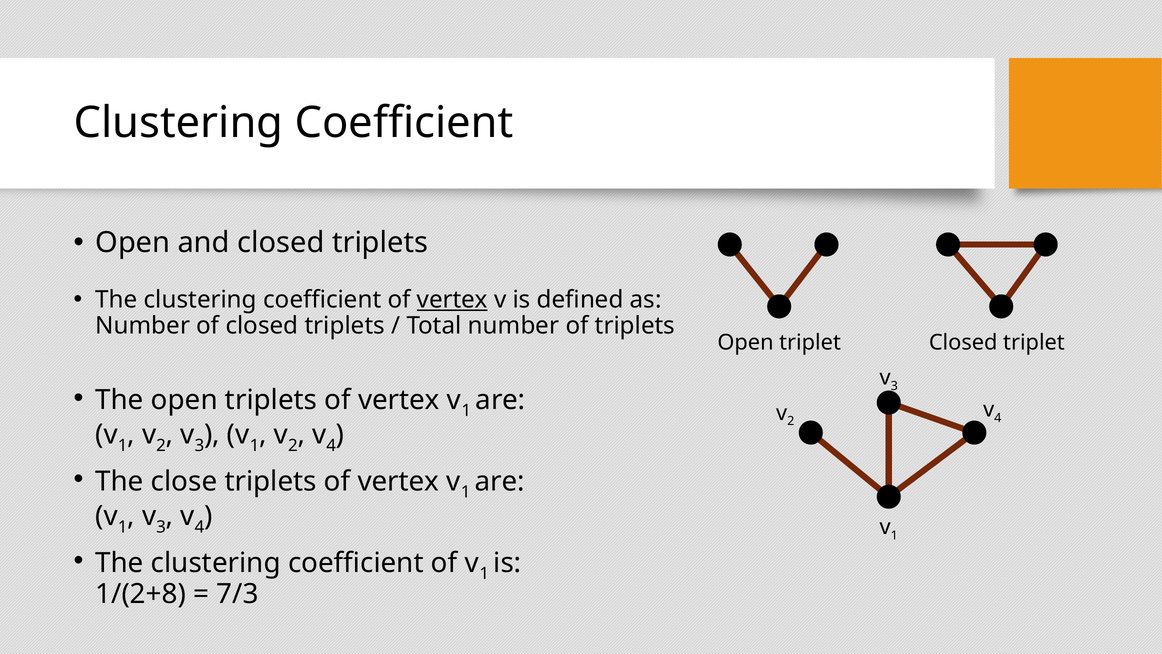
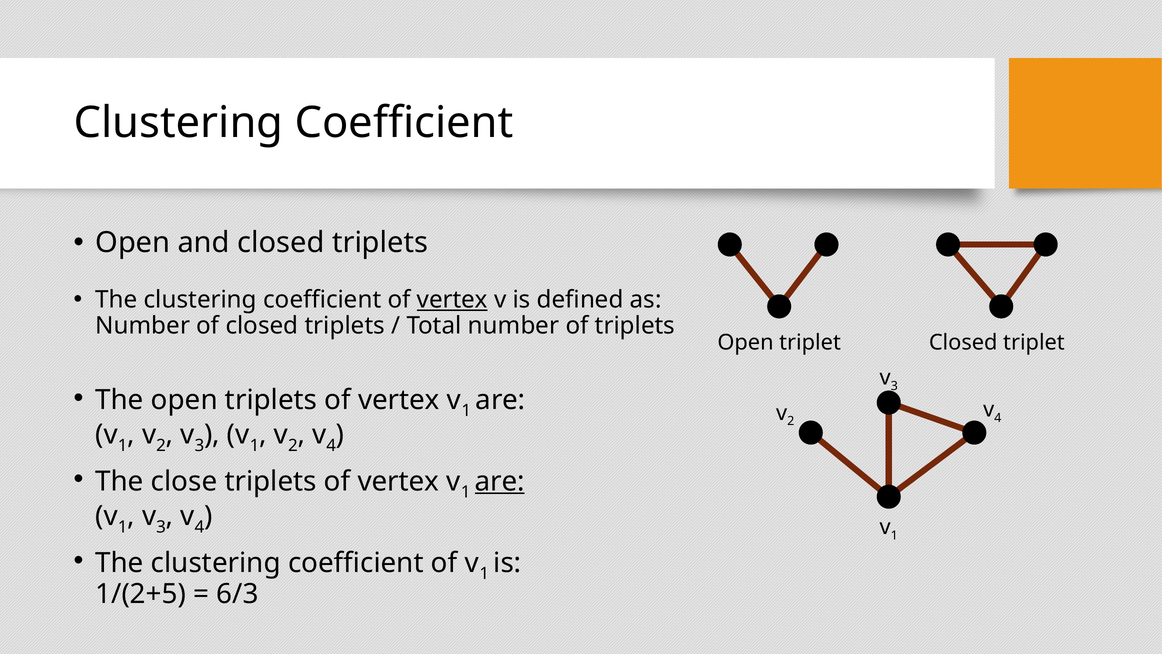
are at (500, 481) underline: none -> present
1/(2+8: 1/(2+8 -> 1/(2+5
7/3: 7/3 -> 6/3
